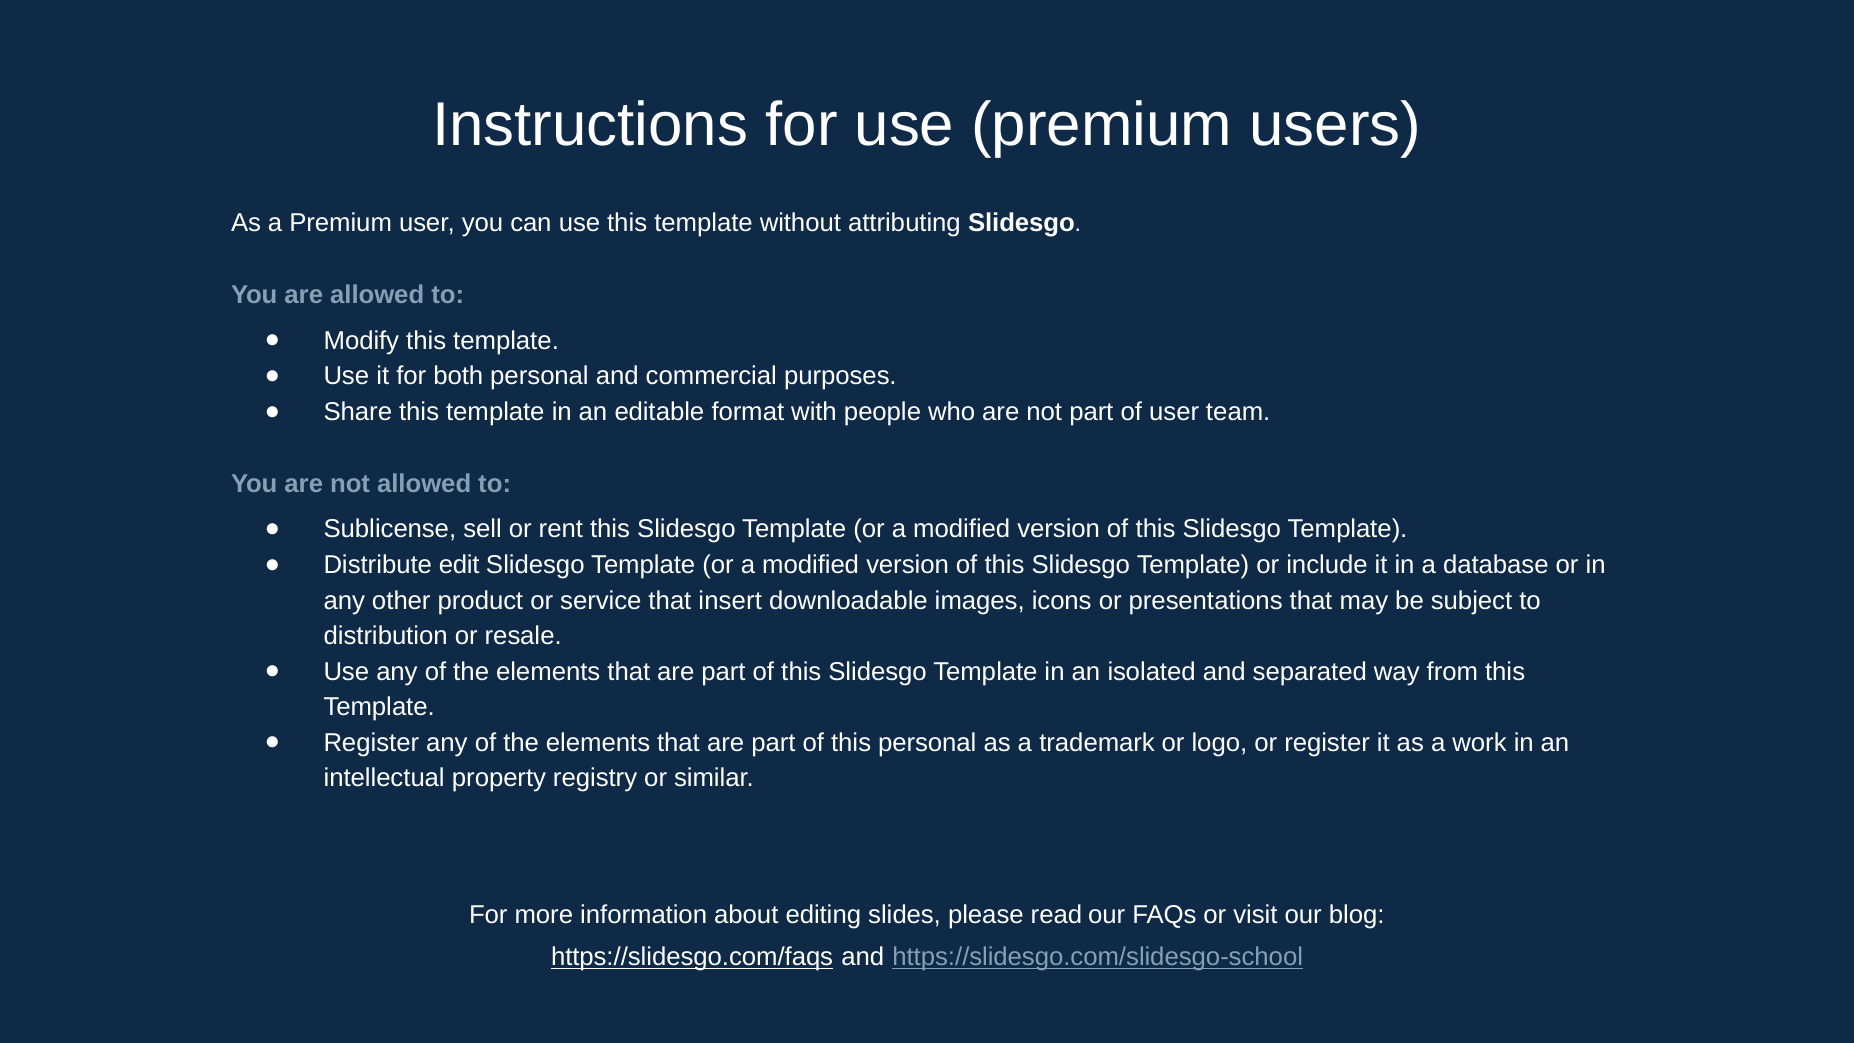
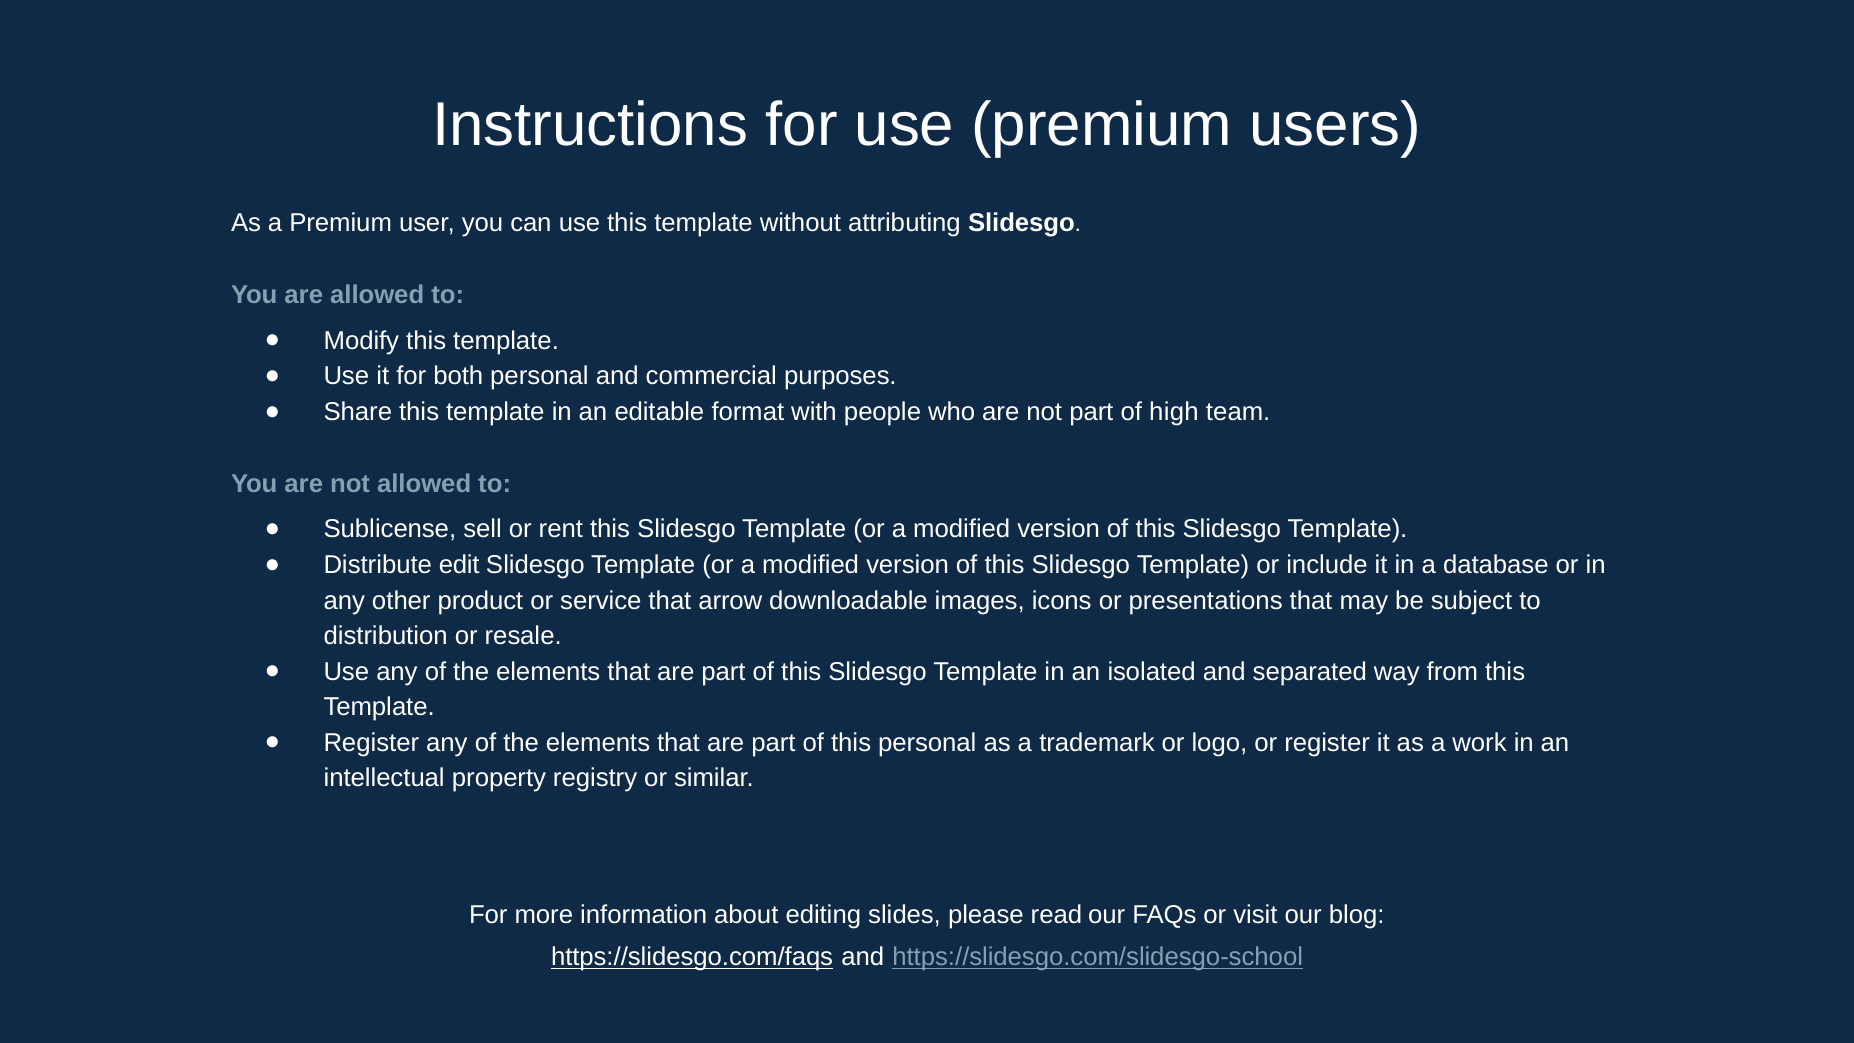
of user: user -> high
insert: insert -> arrow
